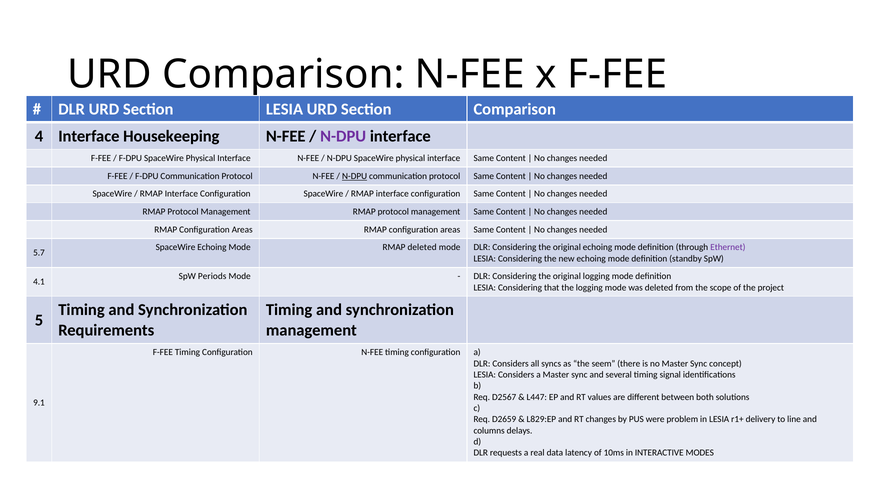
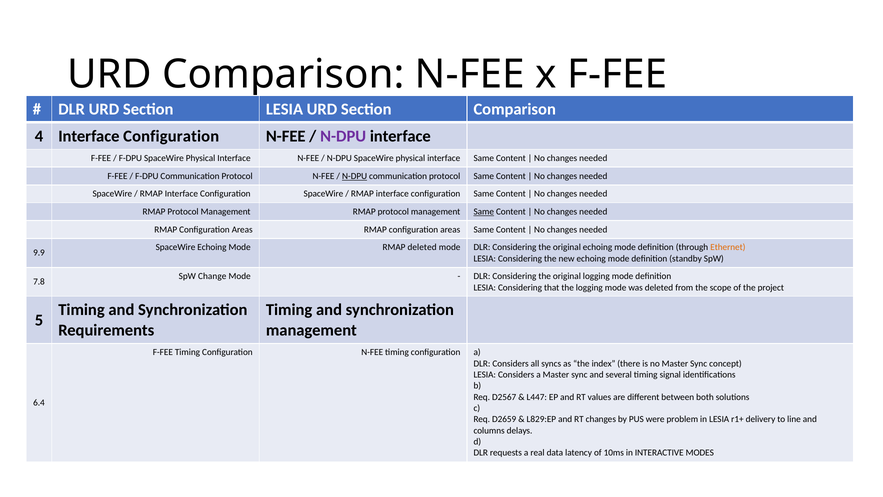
4 Interface Housekeeping: Housekeeping -> Configuration
Same at (484, 212) underline: none -> present
Ethernet colour: purple -> orange
5.7: 5.7 -> 9.9
Periods: Periods -> Change
4.1: 4.1 -> 7.8
seem: seem -> index
9.1: 9.1 -> 6.4
